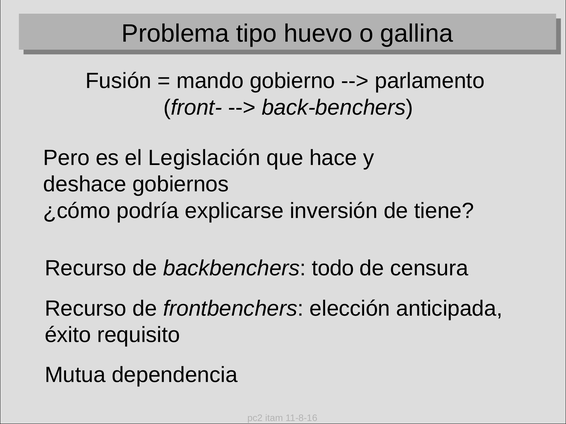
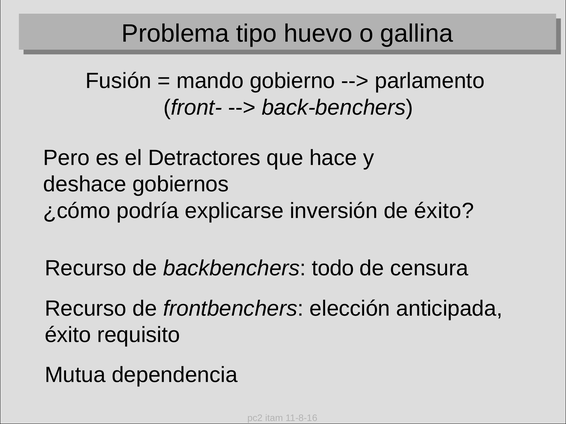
Legislación: Legislación -> Detractores
de tiene: tiene -> éxito
